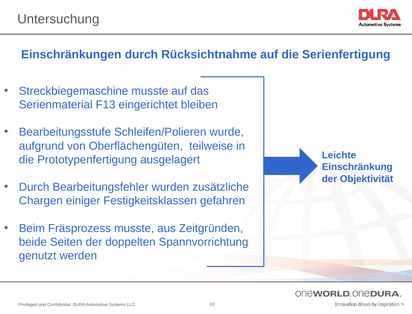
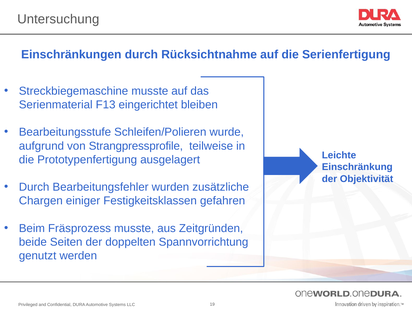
Oberflächengüten: Oberflächengüten -> Strangpressprofile
